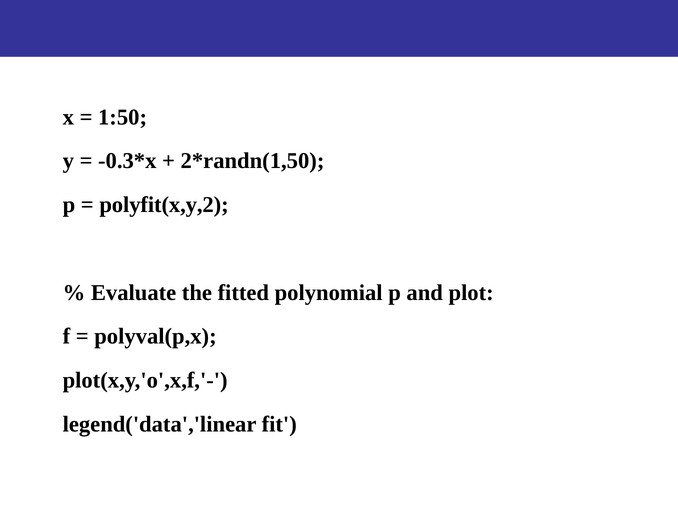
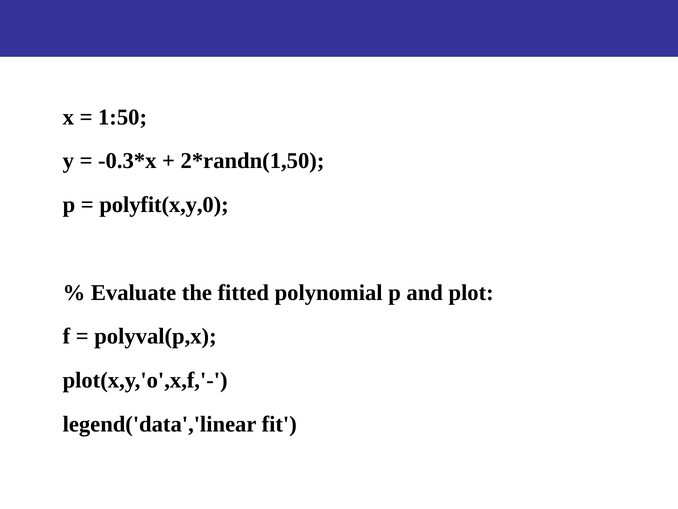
polyfit(x,y,2: polyfit(x,y,2 -> polyfit(x,y,0
